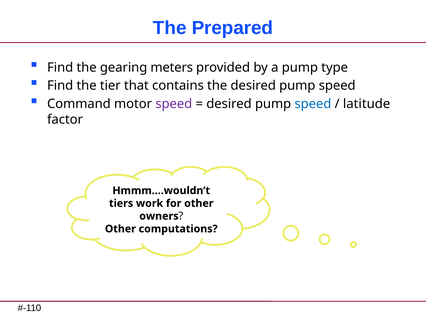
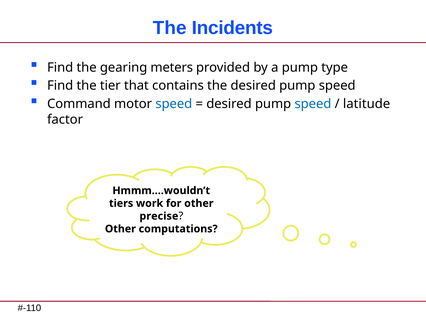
Prepared: Prepared -> Incidents
speed at (174, 104) colour: purple -> blue
owners: owners -> precise
